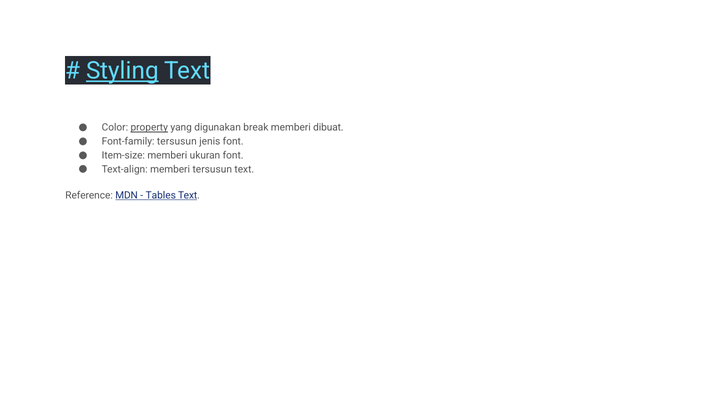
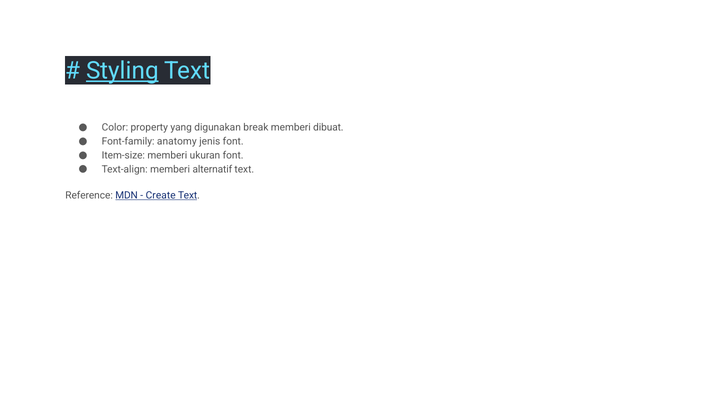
property underline: present -> none
Font-family tersusun: tersusun -> anatomy
memberi tersusun: tersusun -> alternatif
Tables: Tables -> Create
